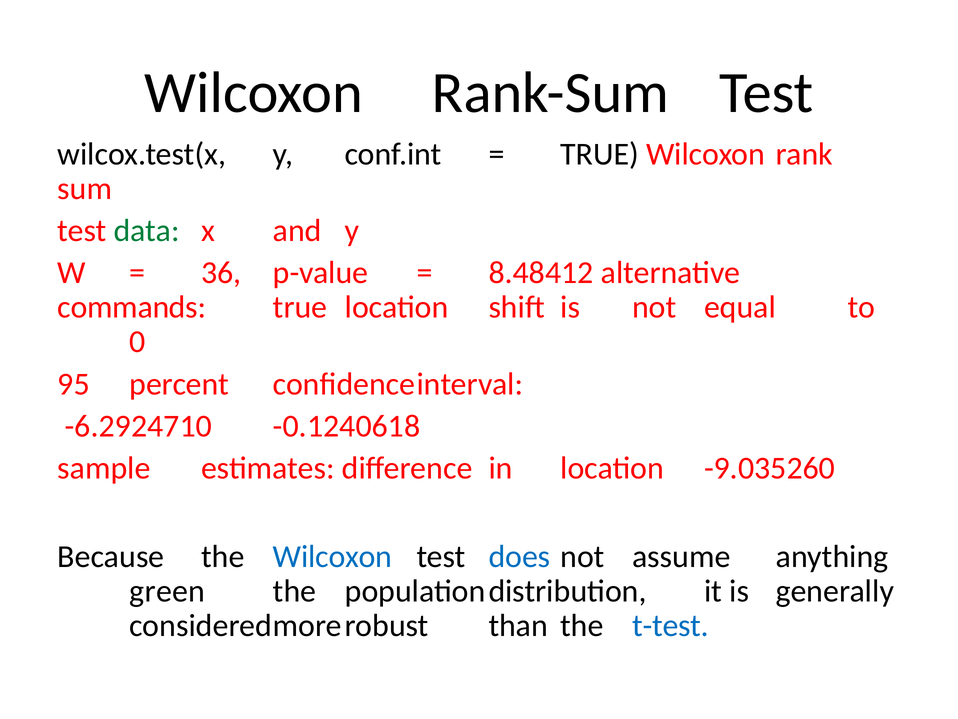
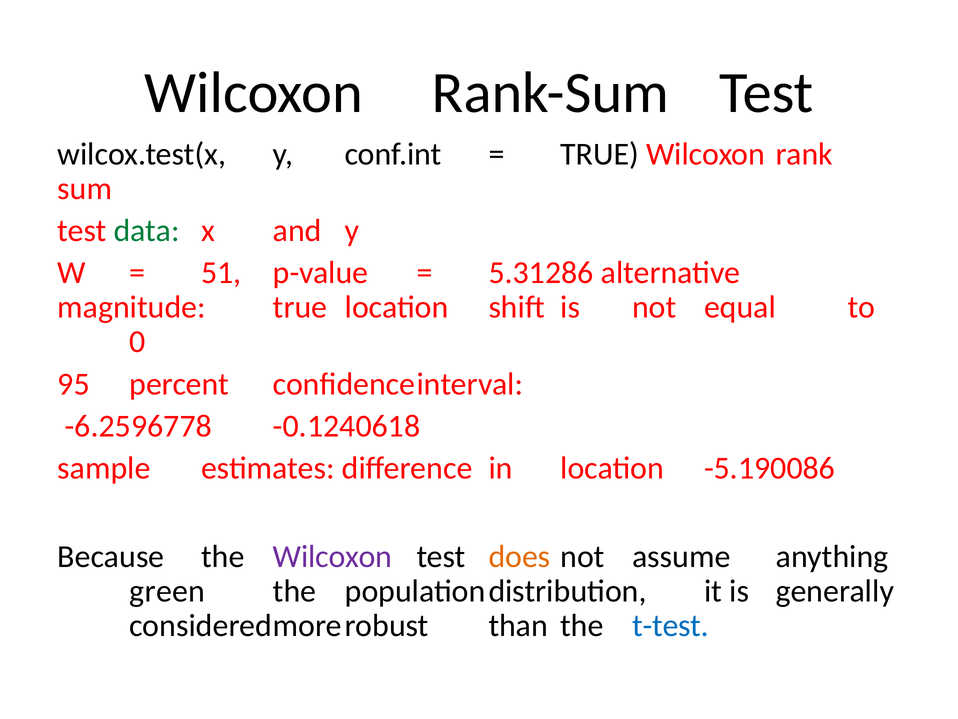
36: 36 -> 51
8.48412: 8.48412 -> 5.31286
commands: commands -> magnitude
-6.2924710: -6.2924710 -> -6.2596778
-9.035260: -9.035260 -> -5.190086
Wilcoxon at (333, 556) colour: blue -> purple
does colour: blue -> orange
